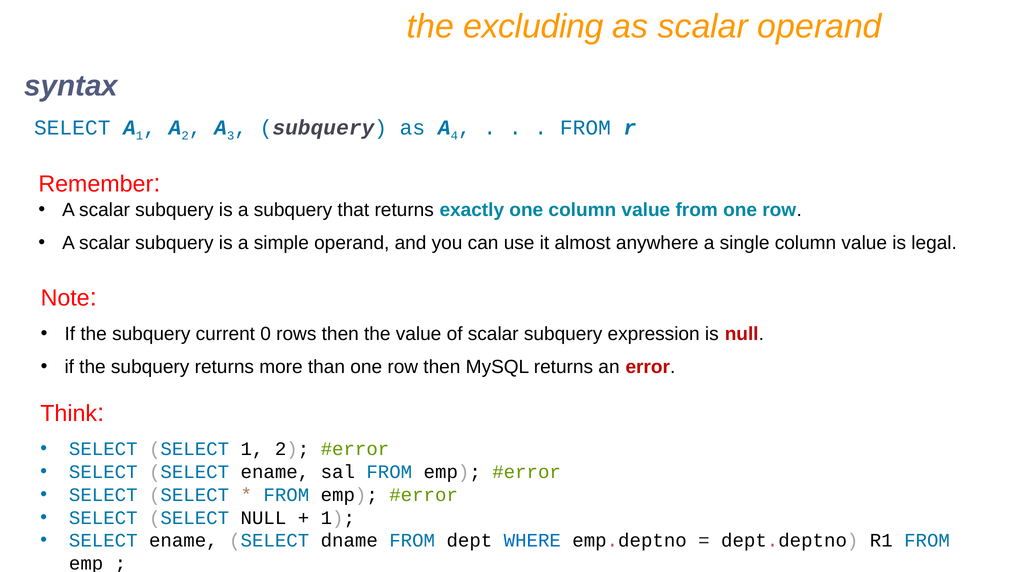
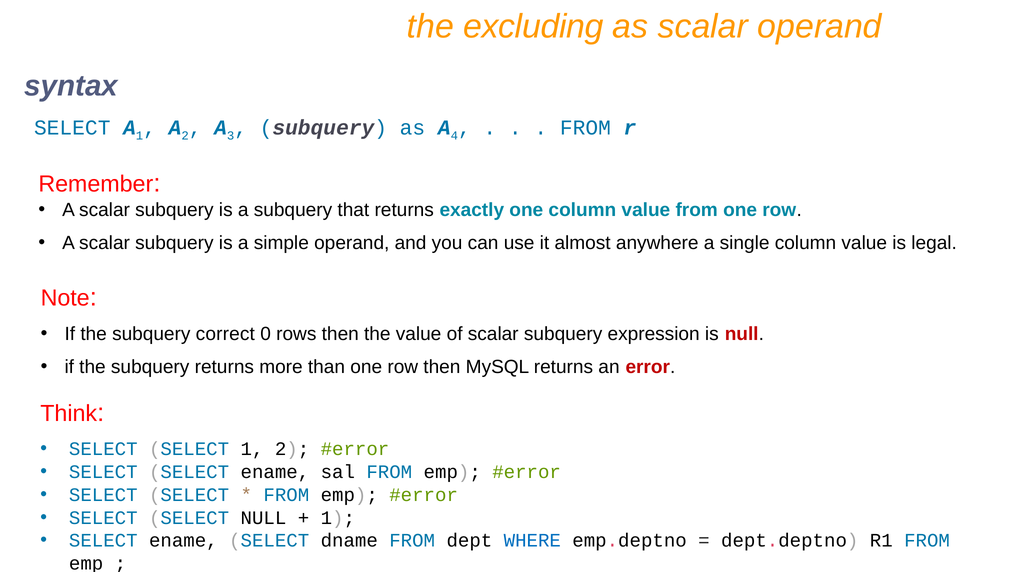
current: current -> correct
